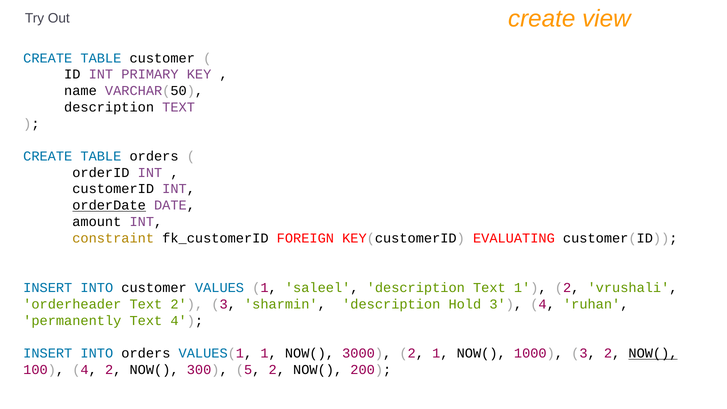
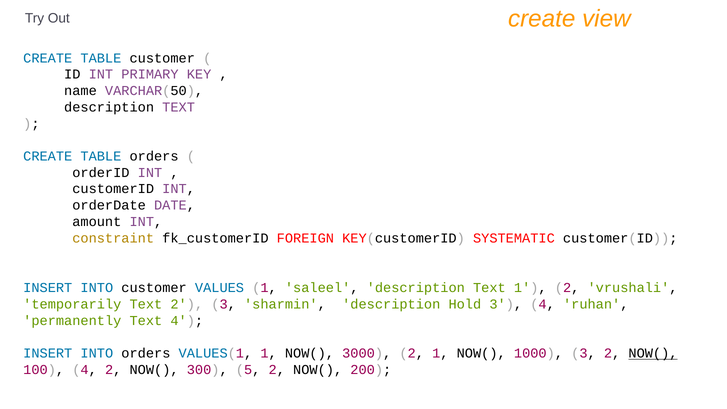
orderDate underline: present -> none
EVALUATING: EVALUATING -> SYSTEMATIC
orderheader: orderheader -> temporarily
